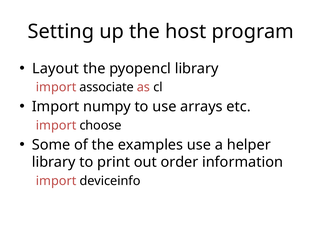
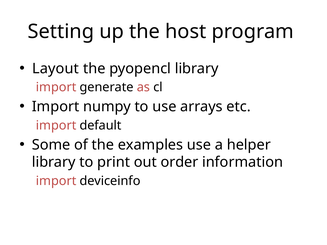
associate: associate -> generate
choose: choose -> default
